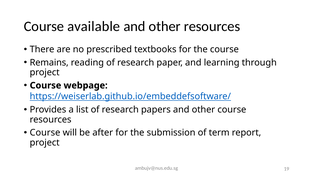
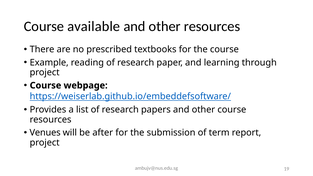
Remains: Remains -> Example
Course at (45, 133): Course -> Venues
